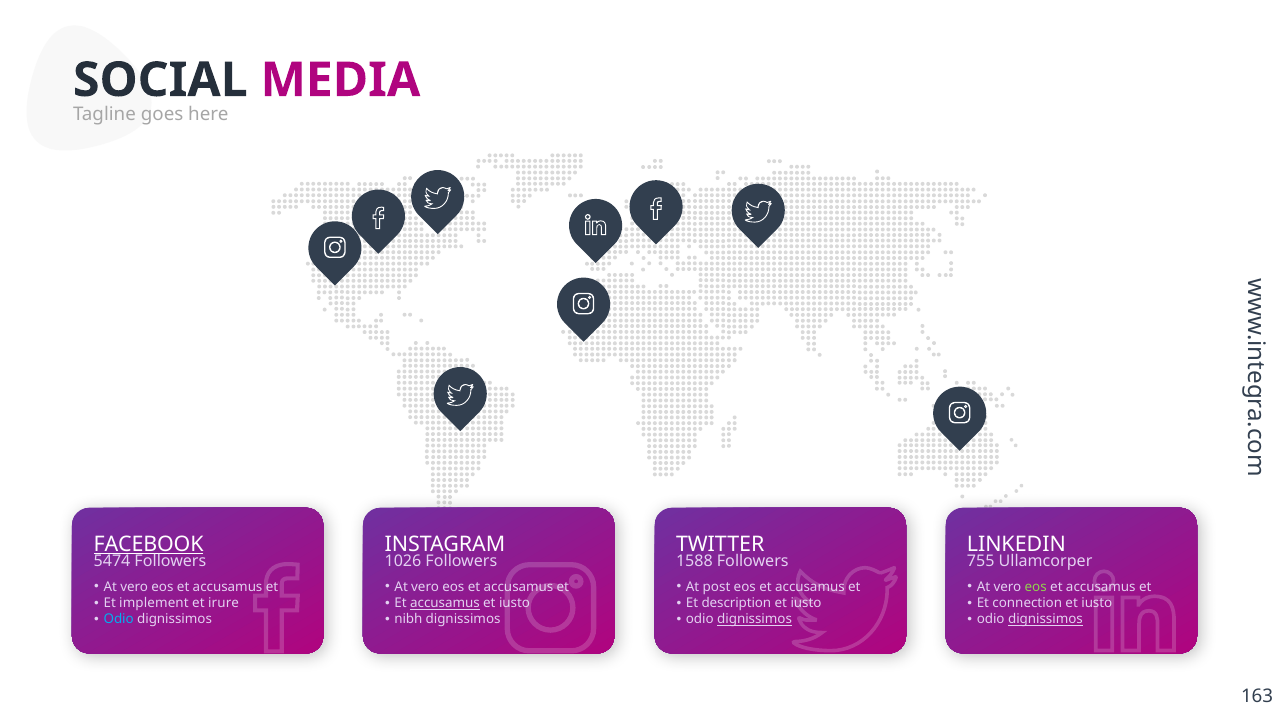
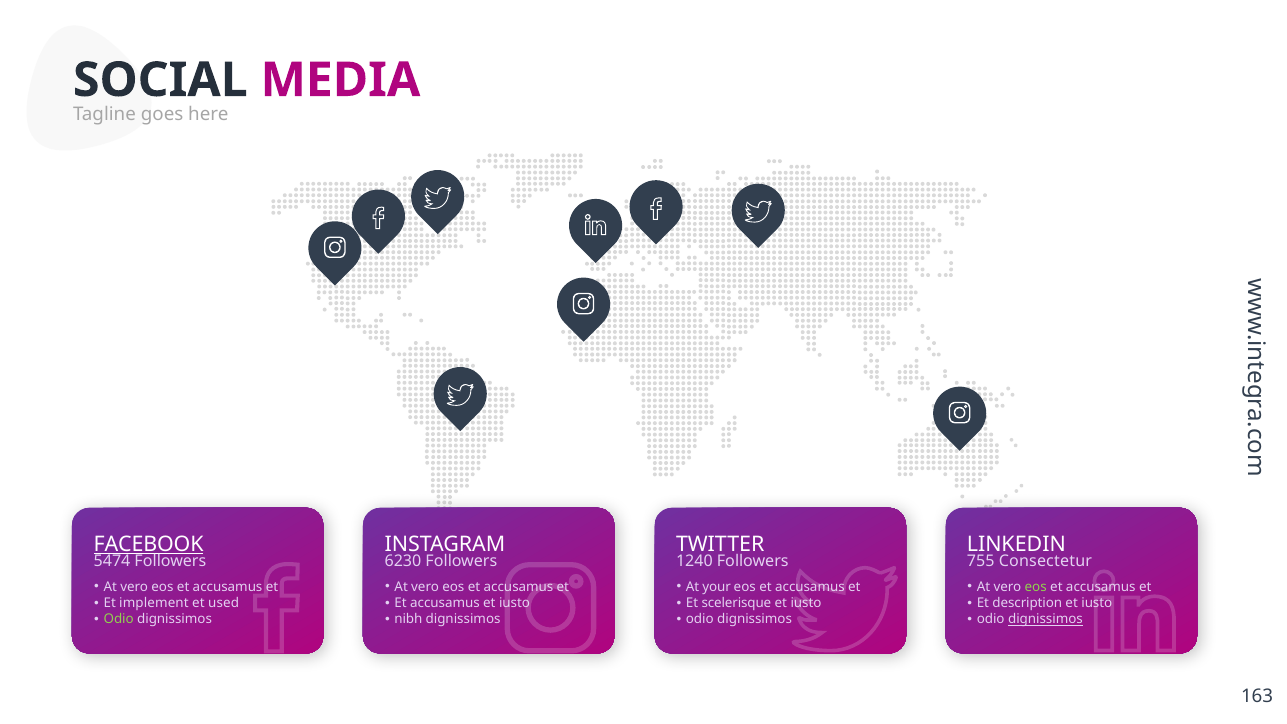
1026: 1026 -> 6230
1588: 1588 -> 1240
Ullamcorper: Ullamcorper -> Consectetur
post: post -> your
irure: irure -> used
accusamus at (445, 603) underline: present -> none
description: description -> scelerisque
connection: connection -> description
Odio at (119, 619) colour: light blue -> light green
dignissimos at (755, 619) underline: present -> none
